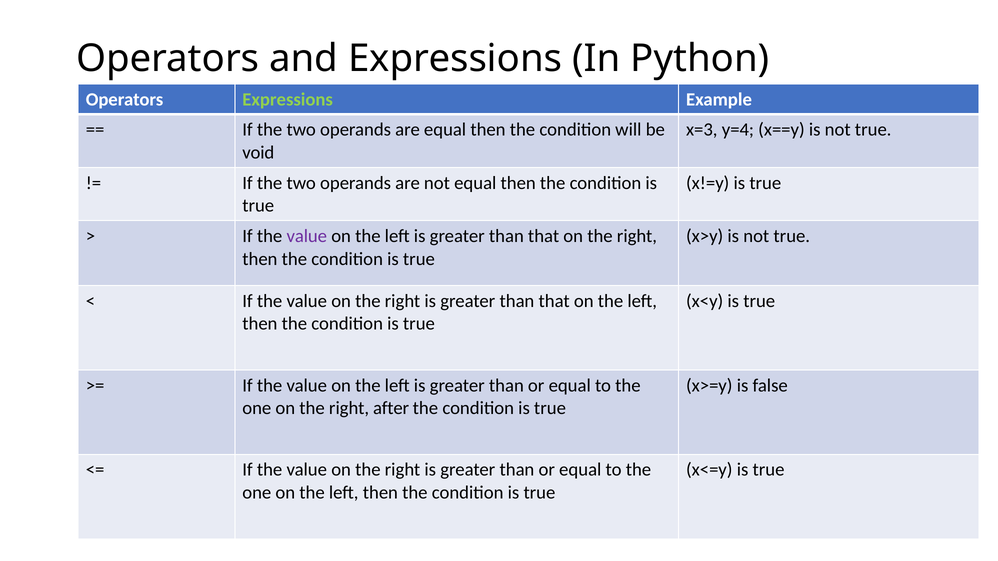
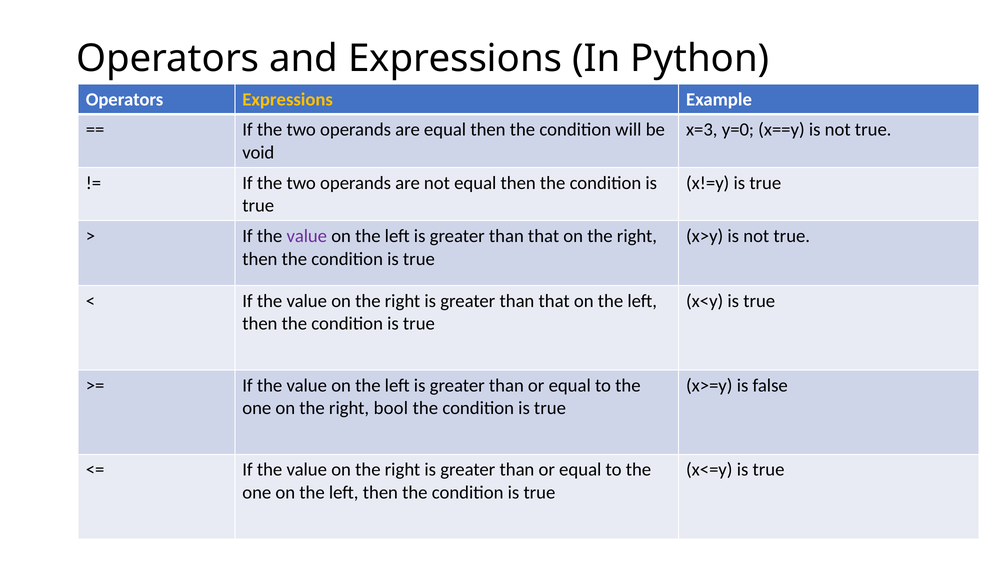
Expressions at (288, 99) colour: light green -> yellow
y=4: y=4 -> y=0
after: after -> bool
